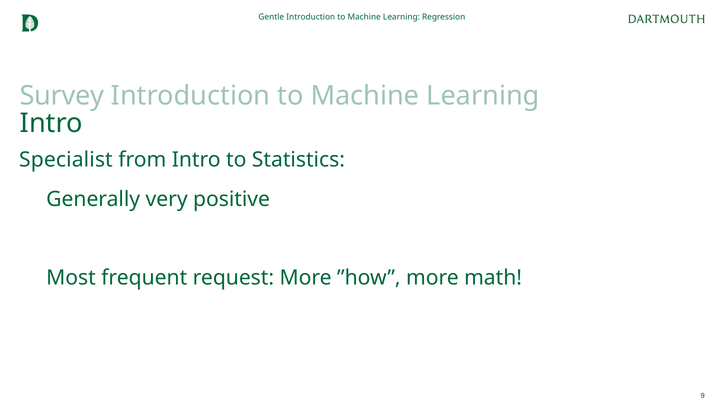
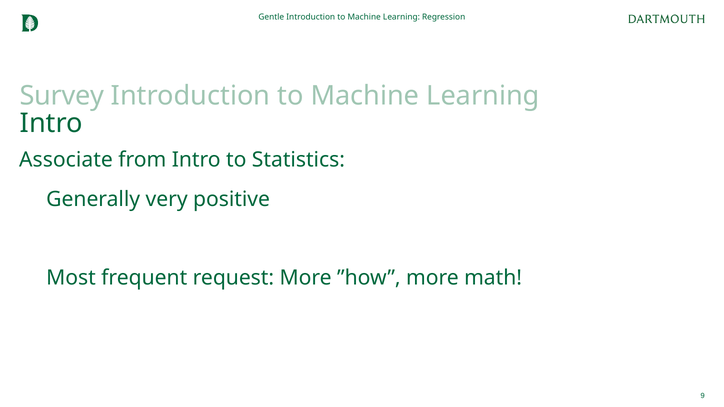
Specialist: Specialist -> Associate
